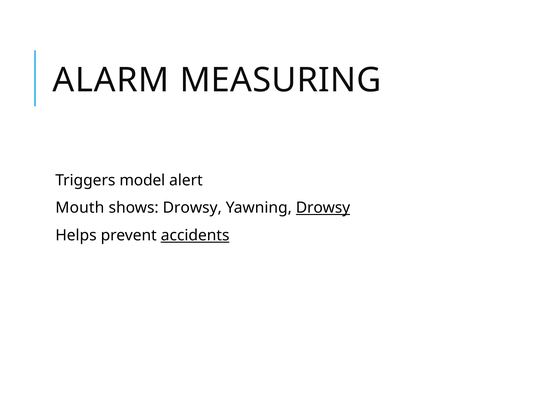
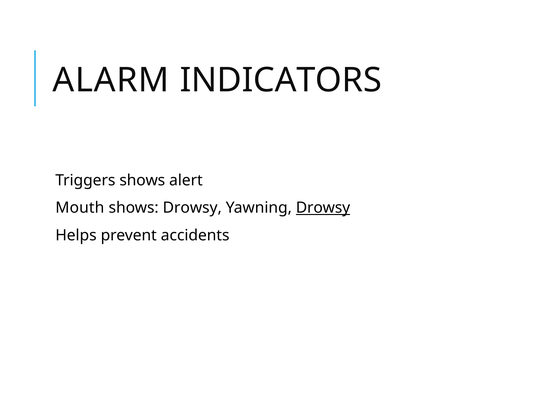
MEASURING: MEASURING -> INDICATORS
Triggers model: model -> shows
accidents underline: present -> none
